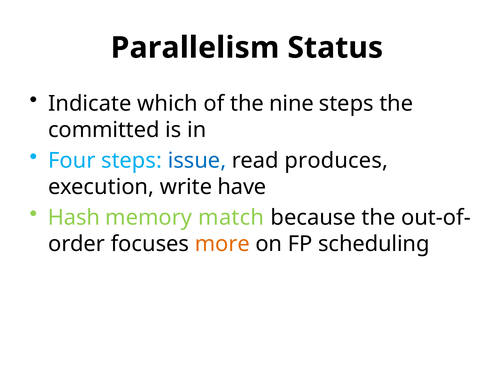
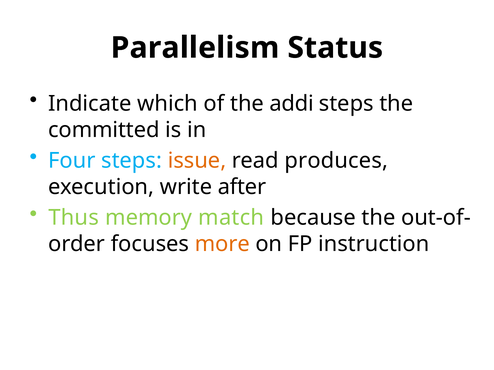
nine: nine -> addi
issue colour: blue -> orange
have: have -> after
Hash: Hash -> Thus
scheduling: scheduling -> instruction
